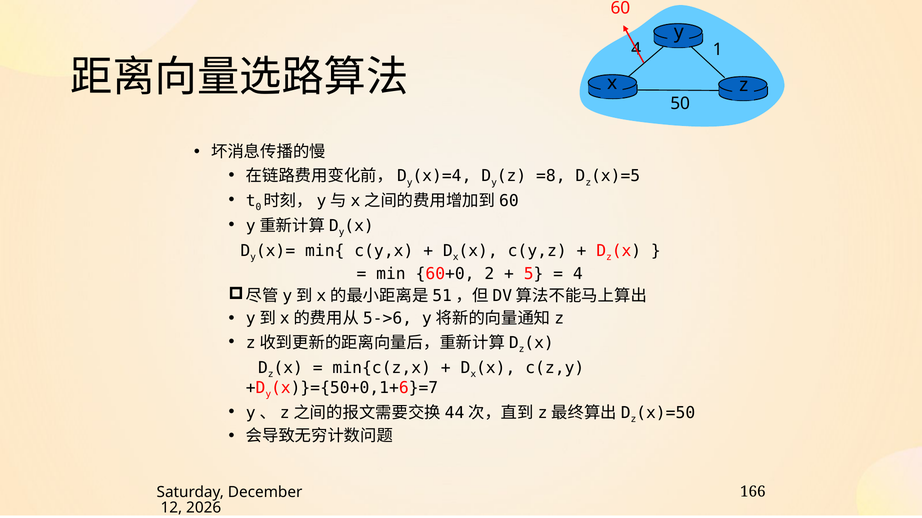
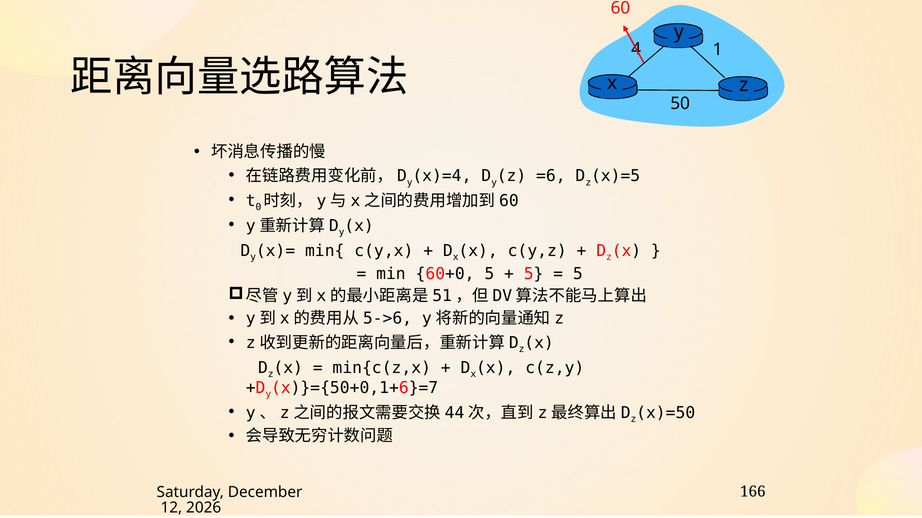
=8: =8 -> =6
60+0 2: 2 -> 5
4 at (578, 274): 4 -> 5
